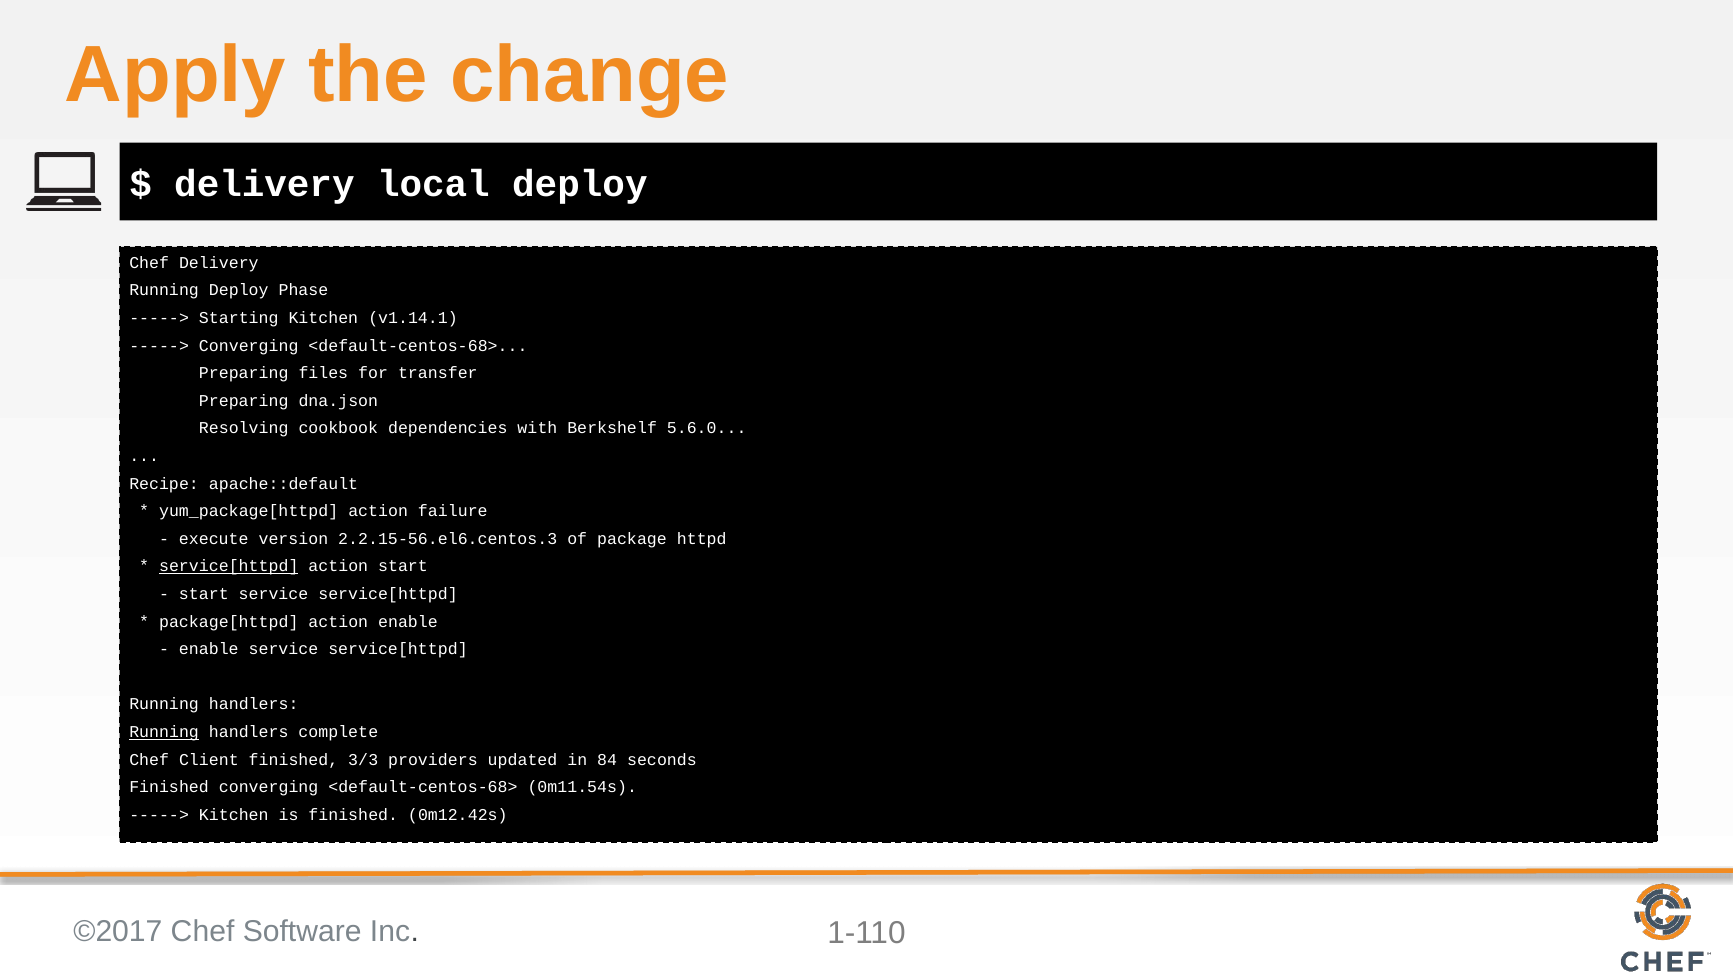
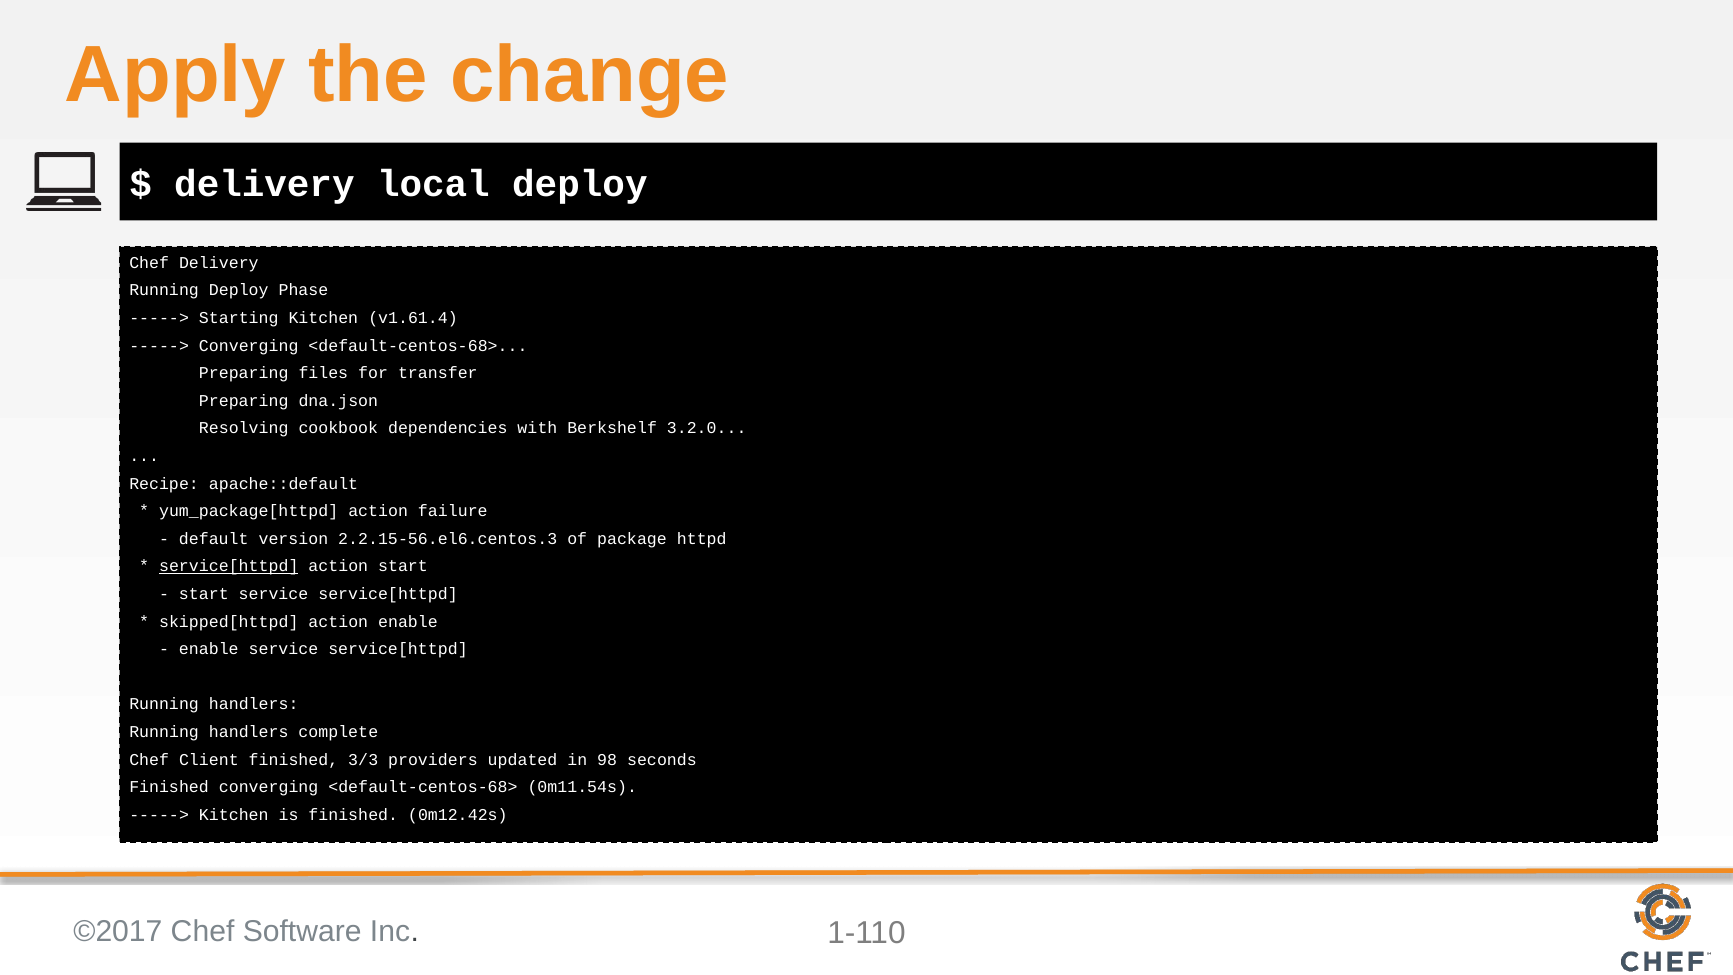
v1.14.1: v1.14.1 -> v1.61.4
5.6.0: 5.6.0 -> 3.2.0
execute: execute -> default
package[httpd: package[httpd -> skipped[httpd
Running at (164, 732) underline: present -> none
84: 84 -> 98
